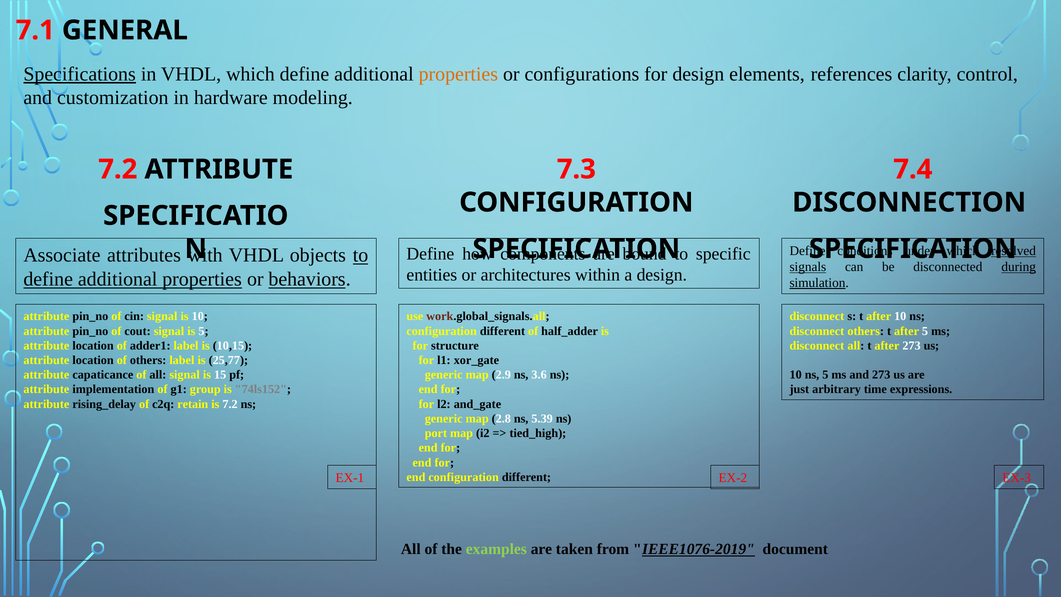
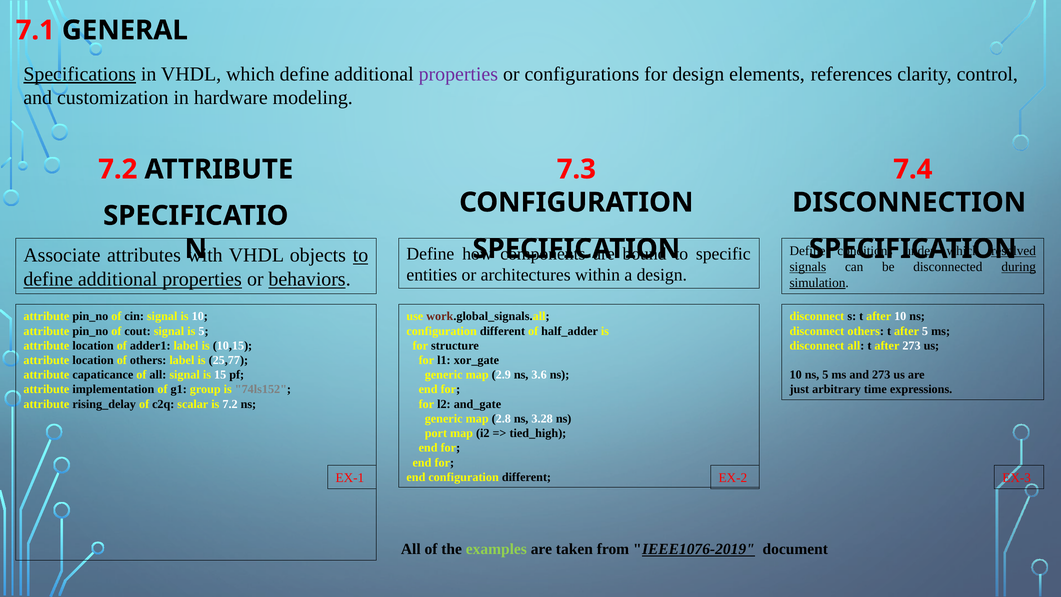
properties at (458, 74) colour: orange -> purple
retain: retain -> scalar
5.39: 5.39 -> 3.28
